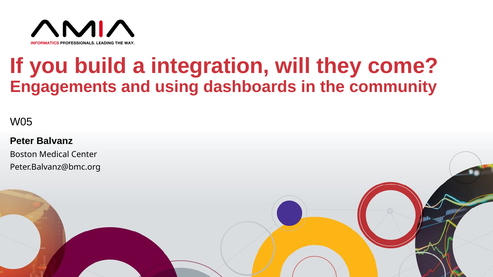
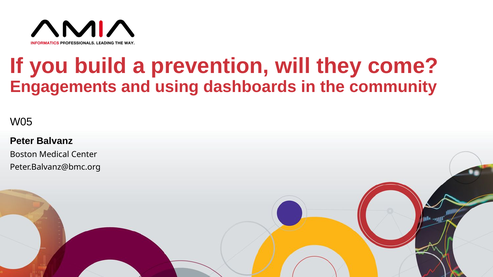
integration: integration -> prevention
